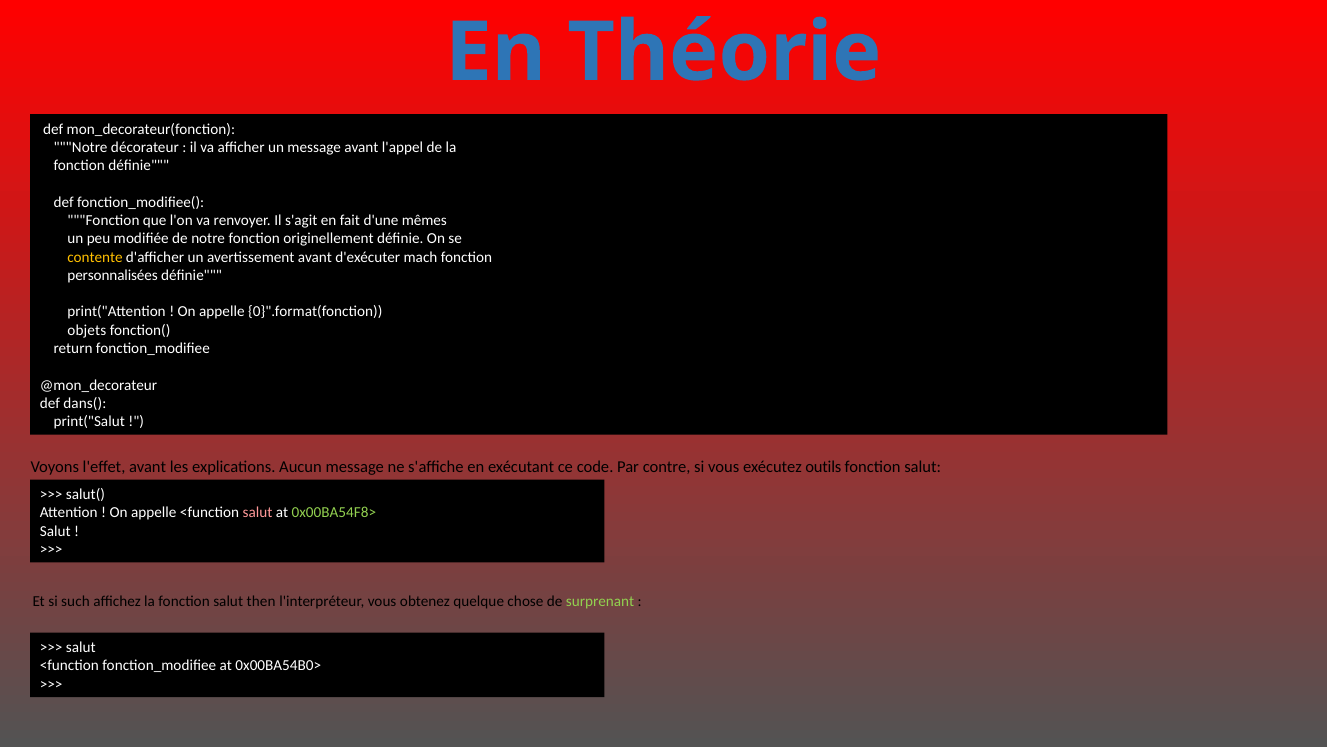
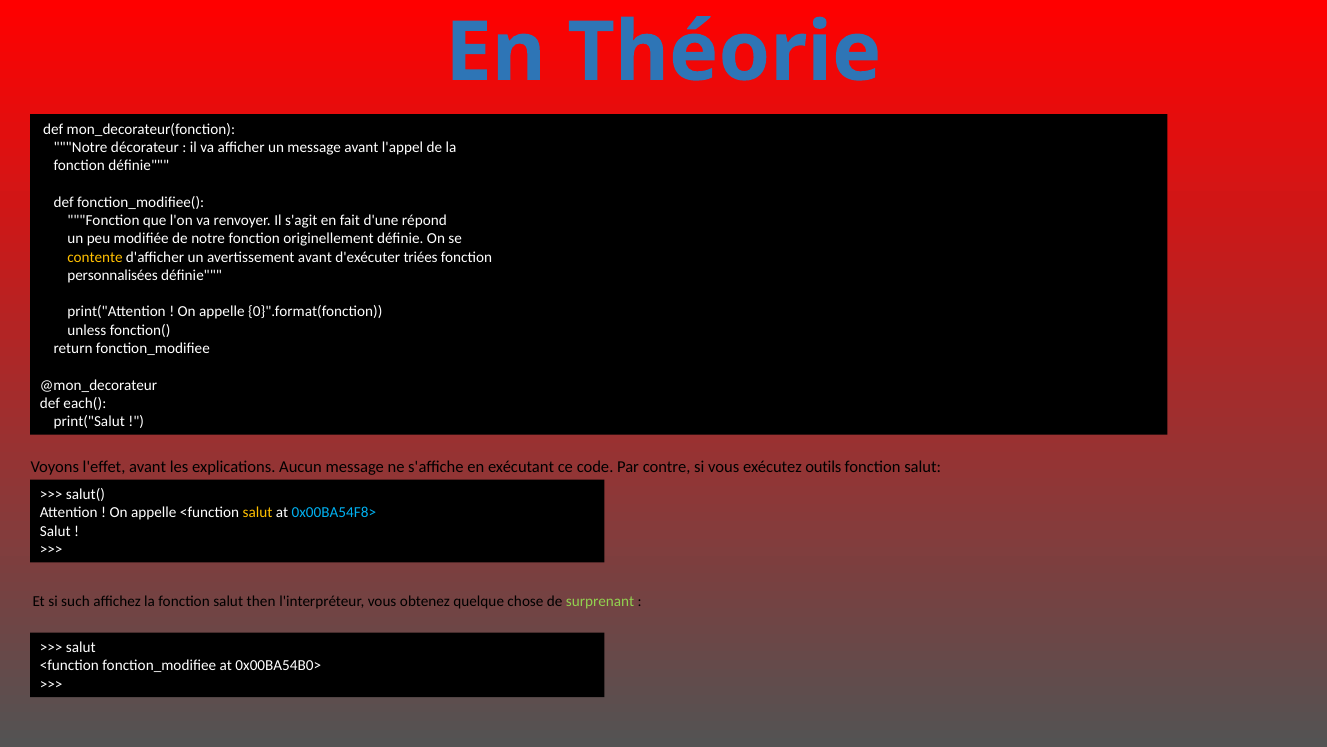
mêmes: mêmes -> répond
mach: mach -> triées
objets: objets -> unless
dans(: dans( -> each(
salut at (258, 513) colour: pink -> yellow
0x00BA54F8> colour: light green -> light blue
